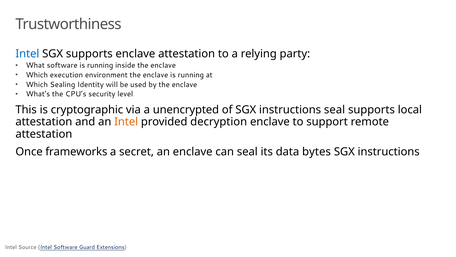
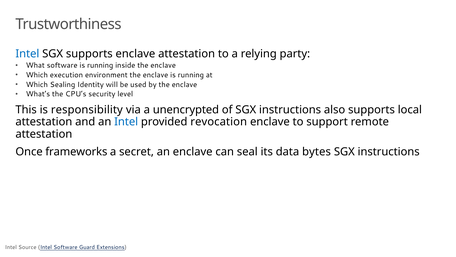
cryptographic: cryptographic -> responsibility
instructions seal: seal -> also
Intel at (126, 122) colour: orange -> blue
decryption: decryption -> revocation
